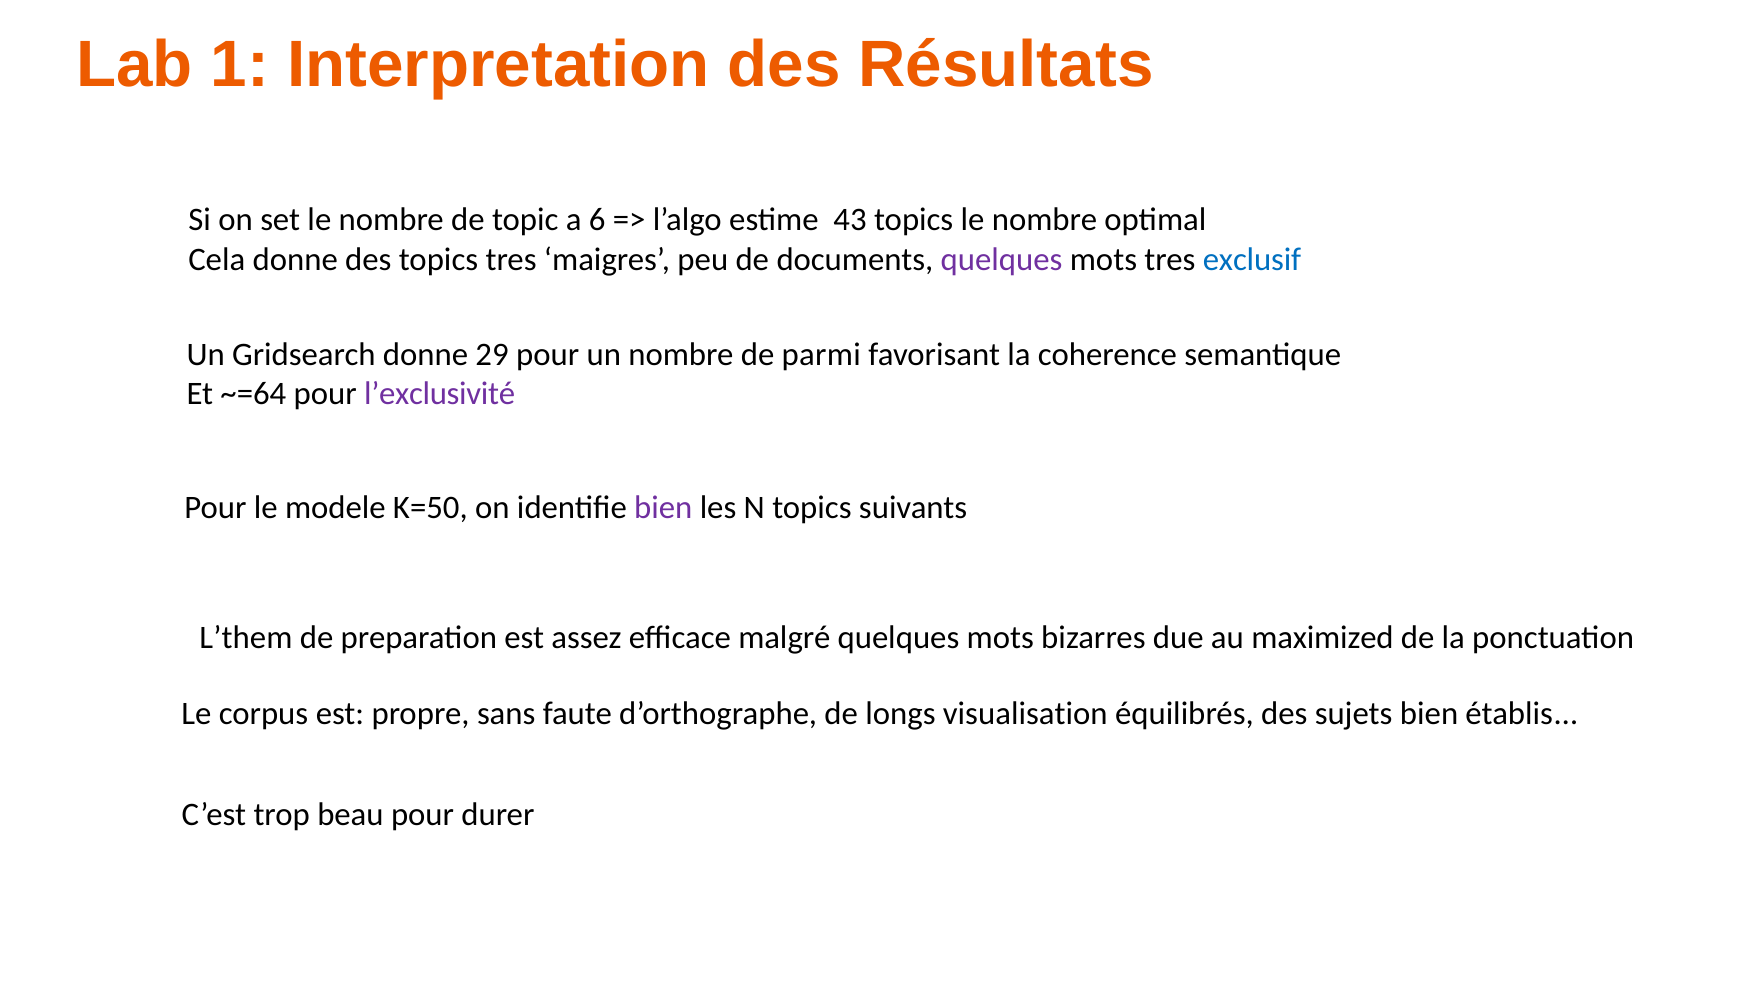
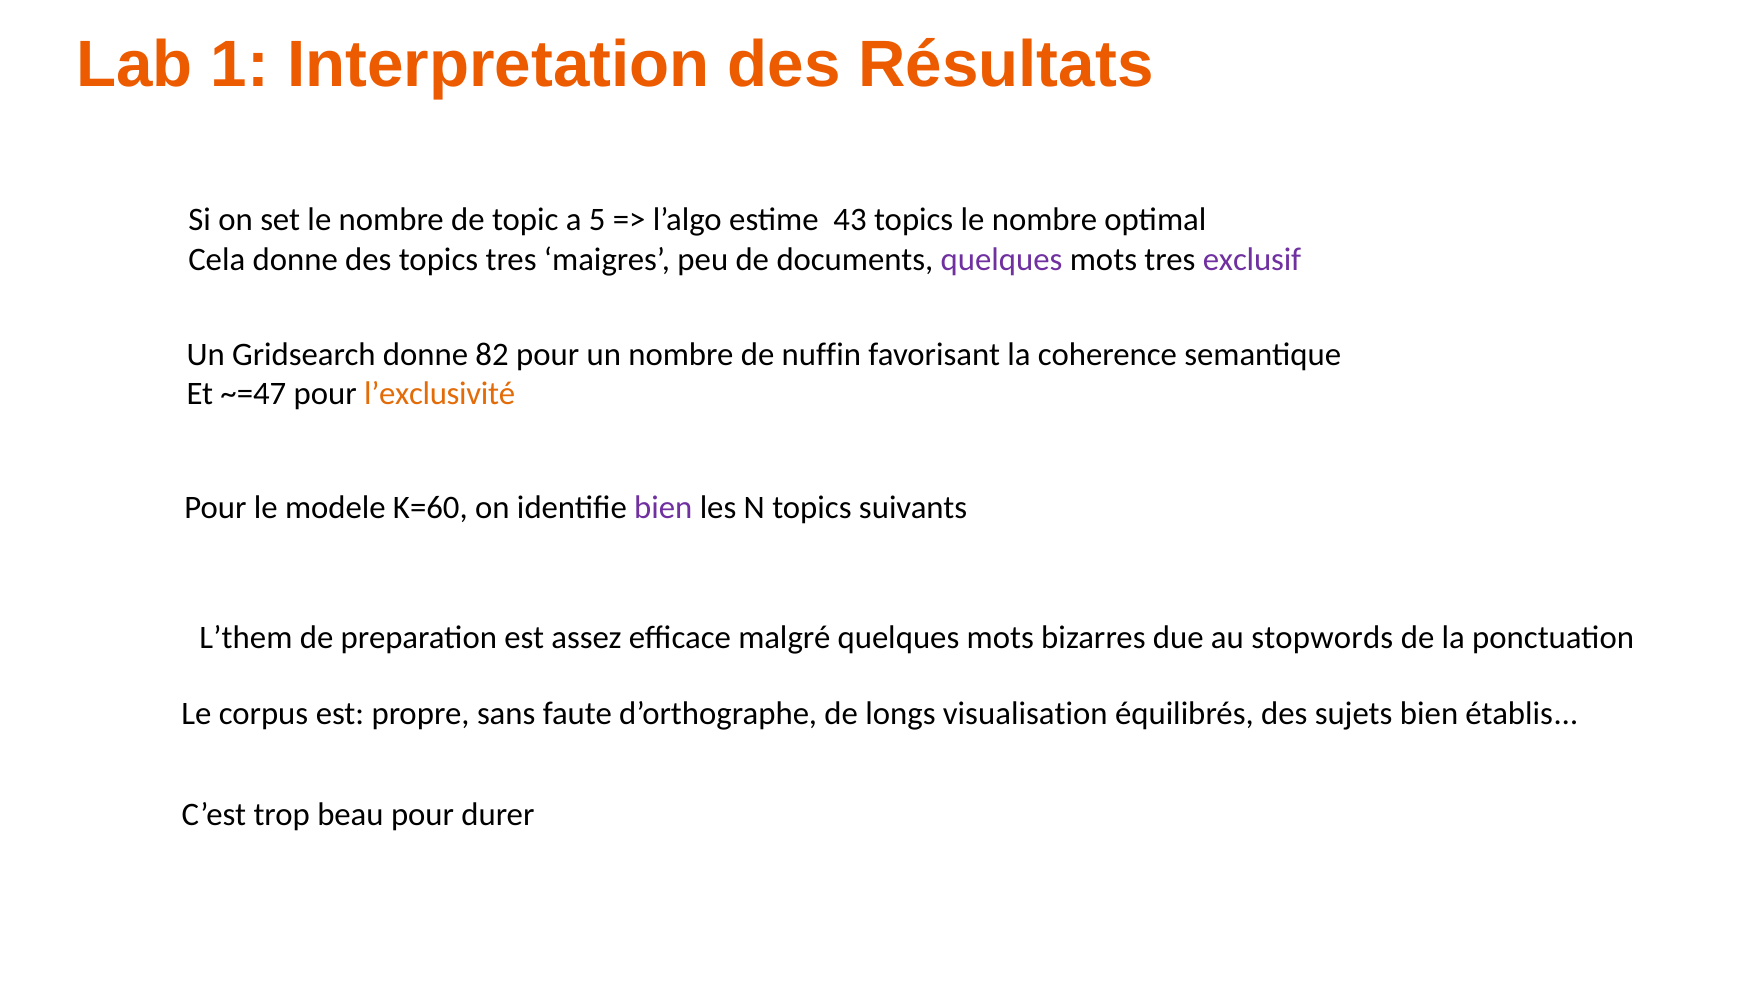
6: 6 -> 5
exclusif colour: blue -> purple
29: 29 -> 82
parmi: parmi -> nuffin
~=64: ~=64 -> ~=47
l’exclusivité colour: purple -> orange
K=50: K=50 -> K=60
maximized: maximized -> stopwords
